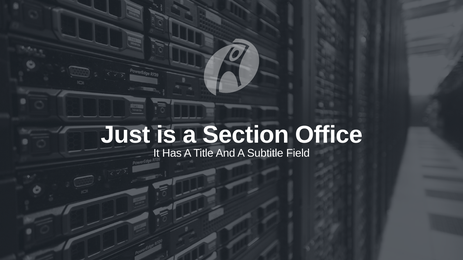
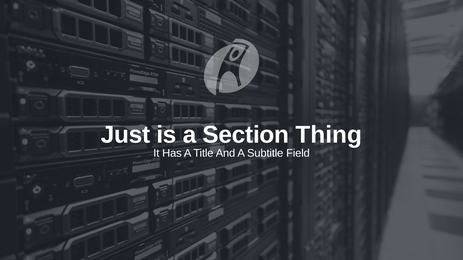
Office: Office -> Thing
